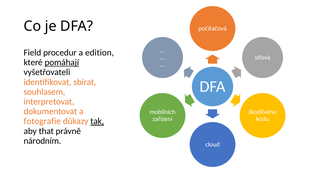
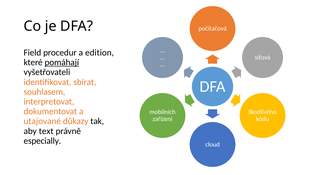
fotografie: fotografie -> utajované
tak underline: present -> none
that: that -> text
národním: národním -> especially
